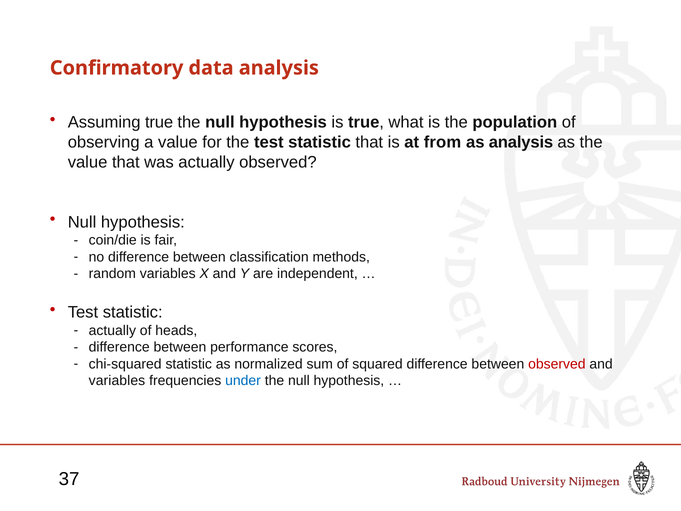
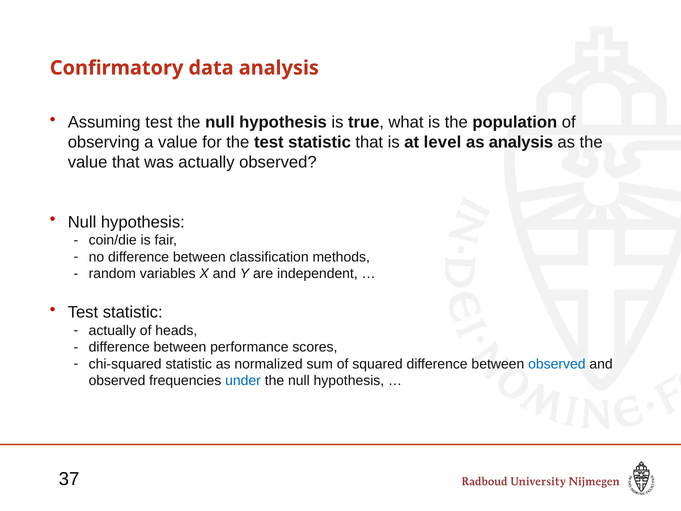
Assuming true: true -> test
from: from -> level
observed at (557, 364) colour: red -> blue
variables at (117, 381): variables -> observed
